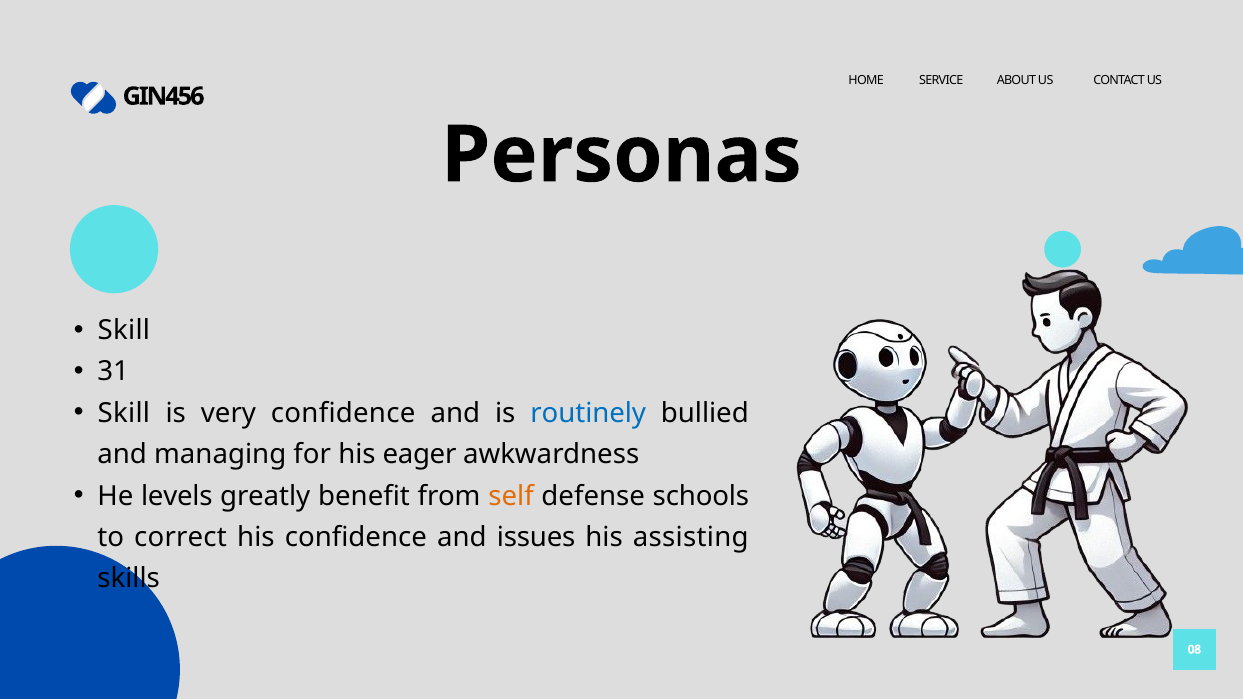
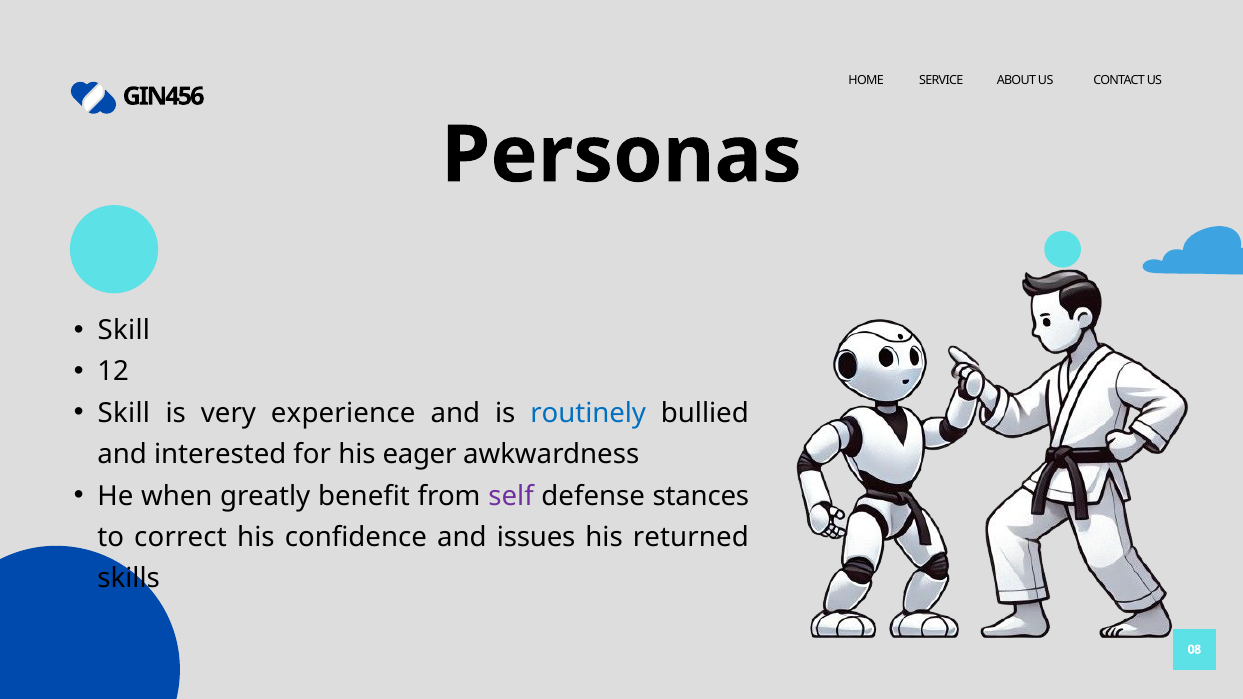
31: 31 -> 12
very confidence: confidence -> experience
managing: managing -> interested
levels: levels -> when
self colour: orange -> purple
schools: schools -> stances
assisting: assisting -> returned
